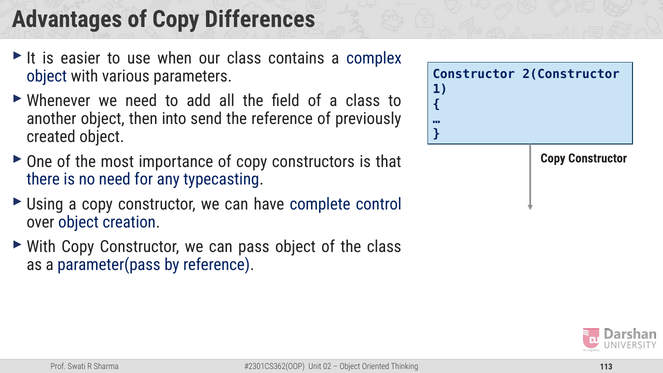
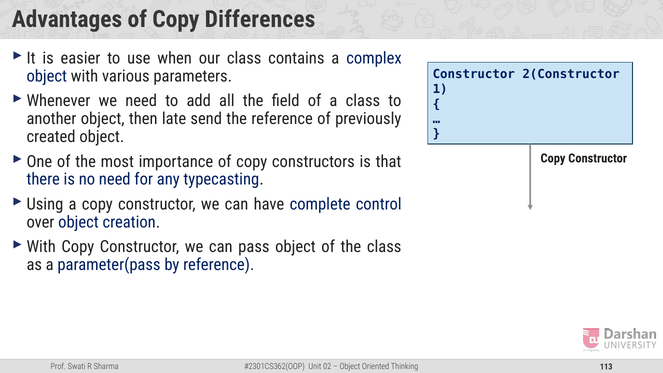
into: into -> late
